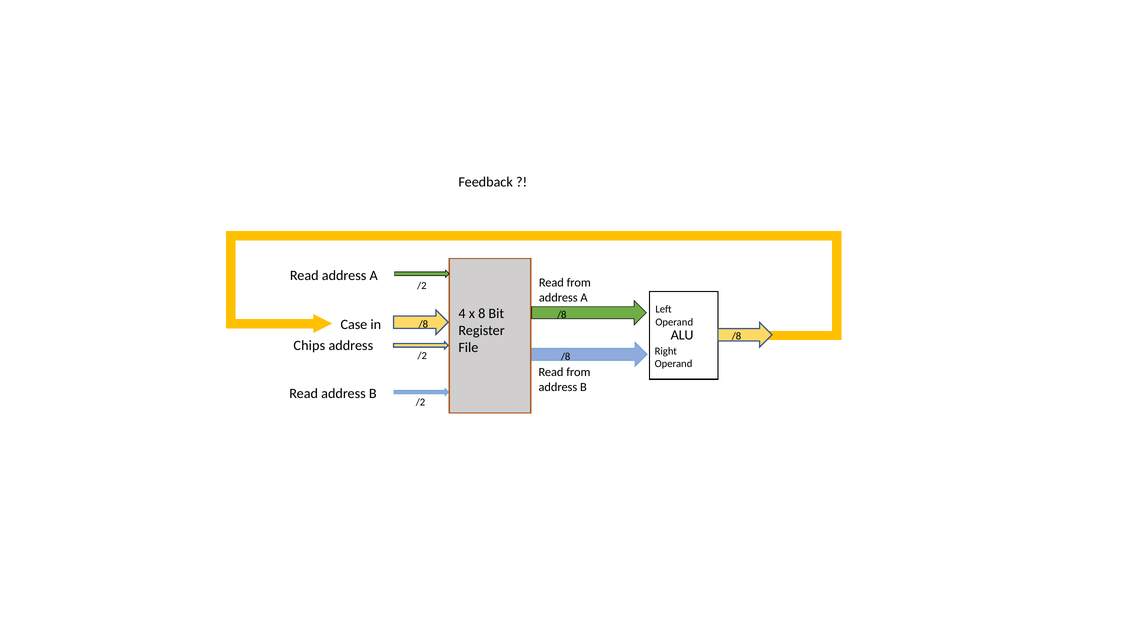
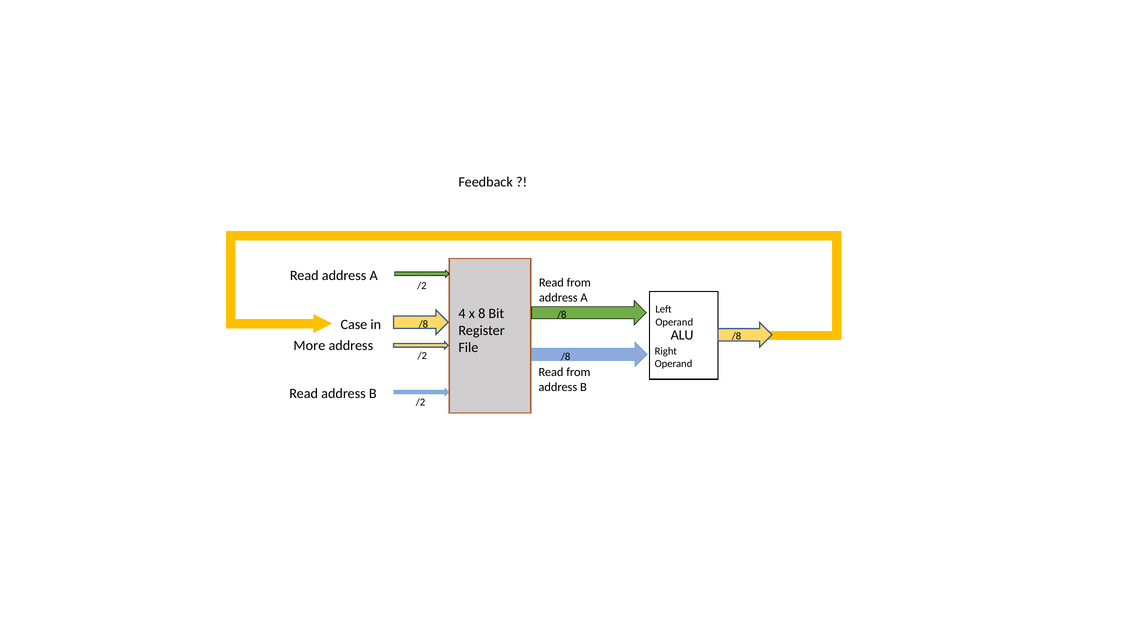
Chips: Chips -> More
